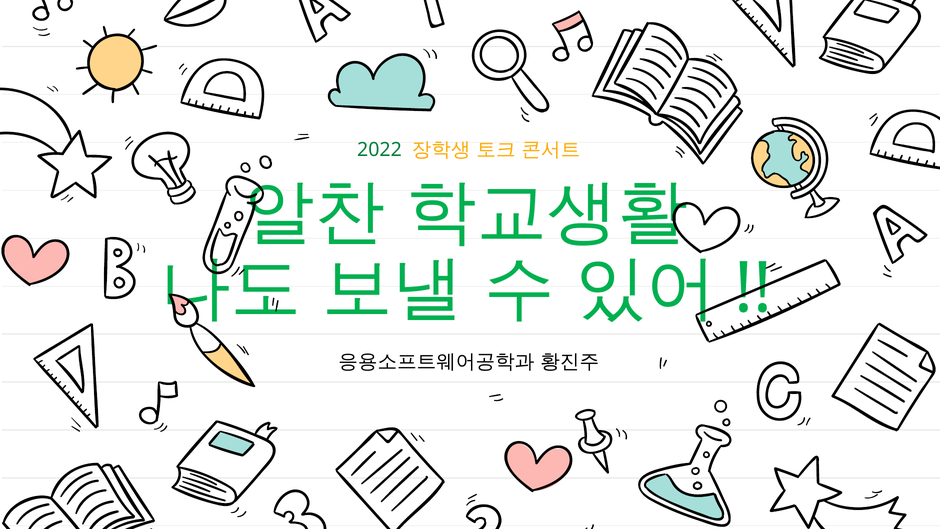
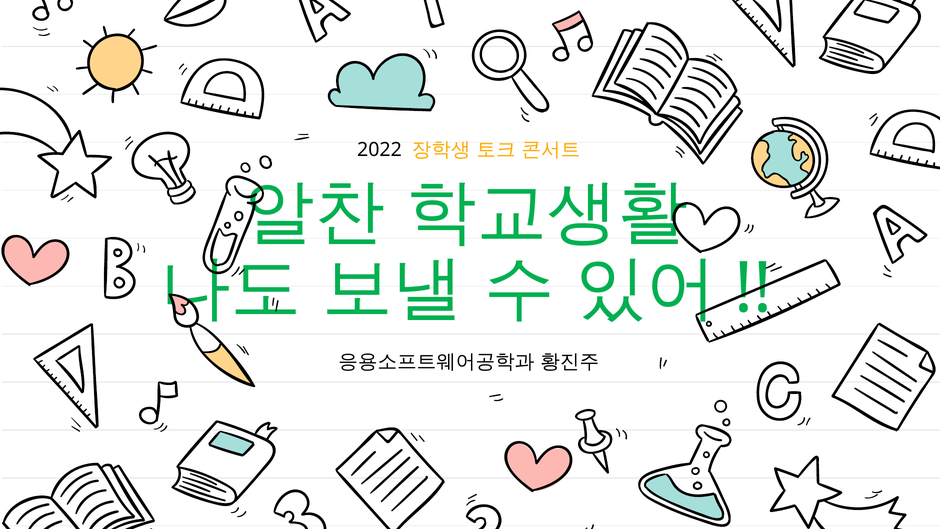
2022 colour: green -> black
